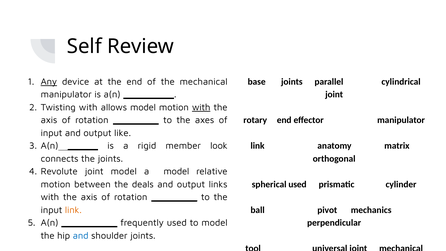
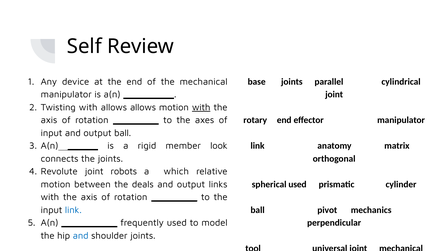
Any underline: present -> none
allows model: model -> allows
output like: like -> ball
joint model: model -> robots
a model: model -> which
link at (73, 210) colour: orange -> blue
